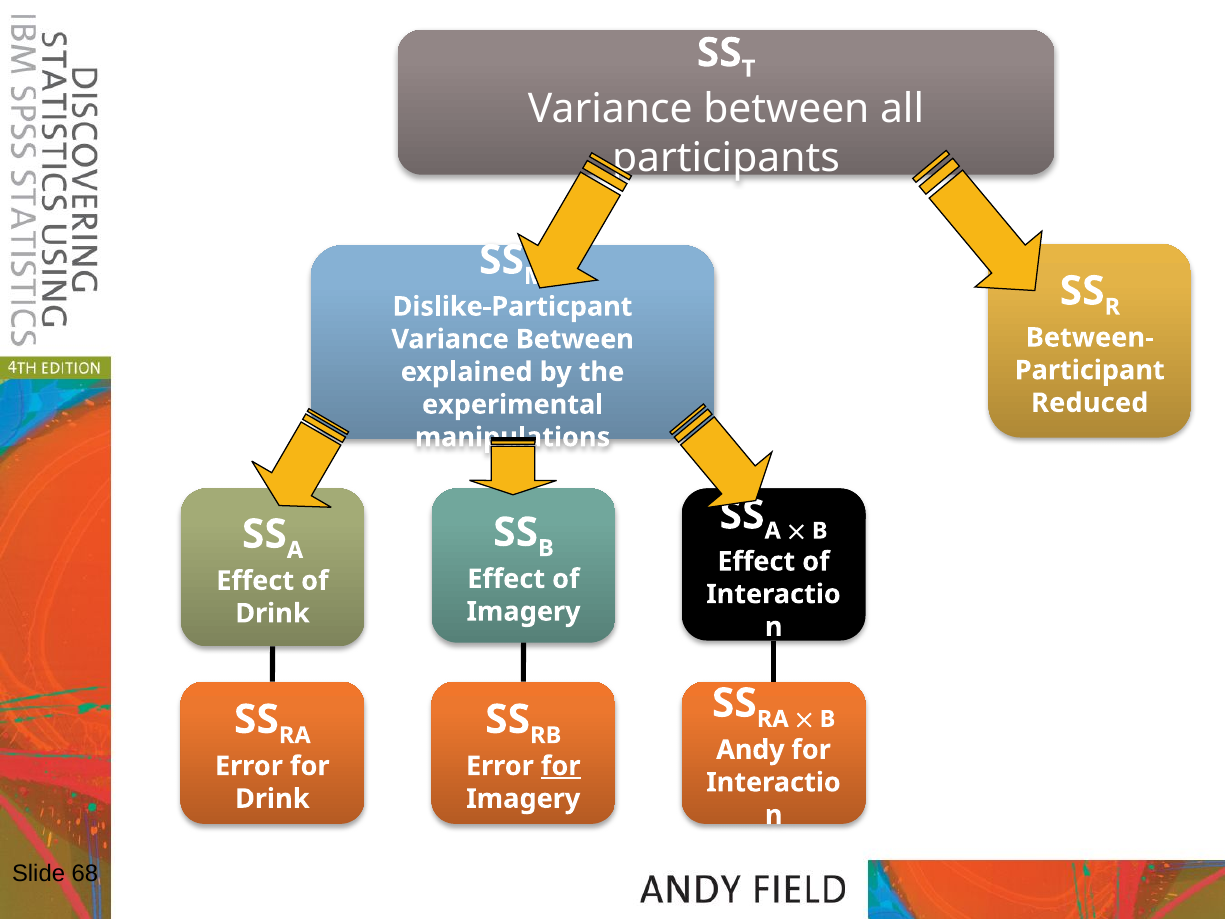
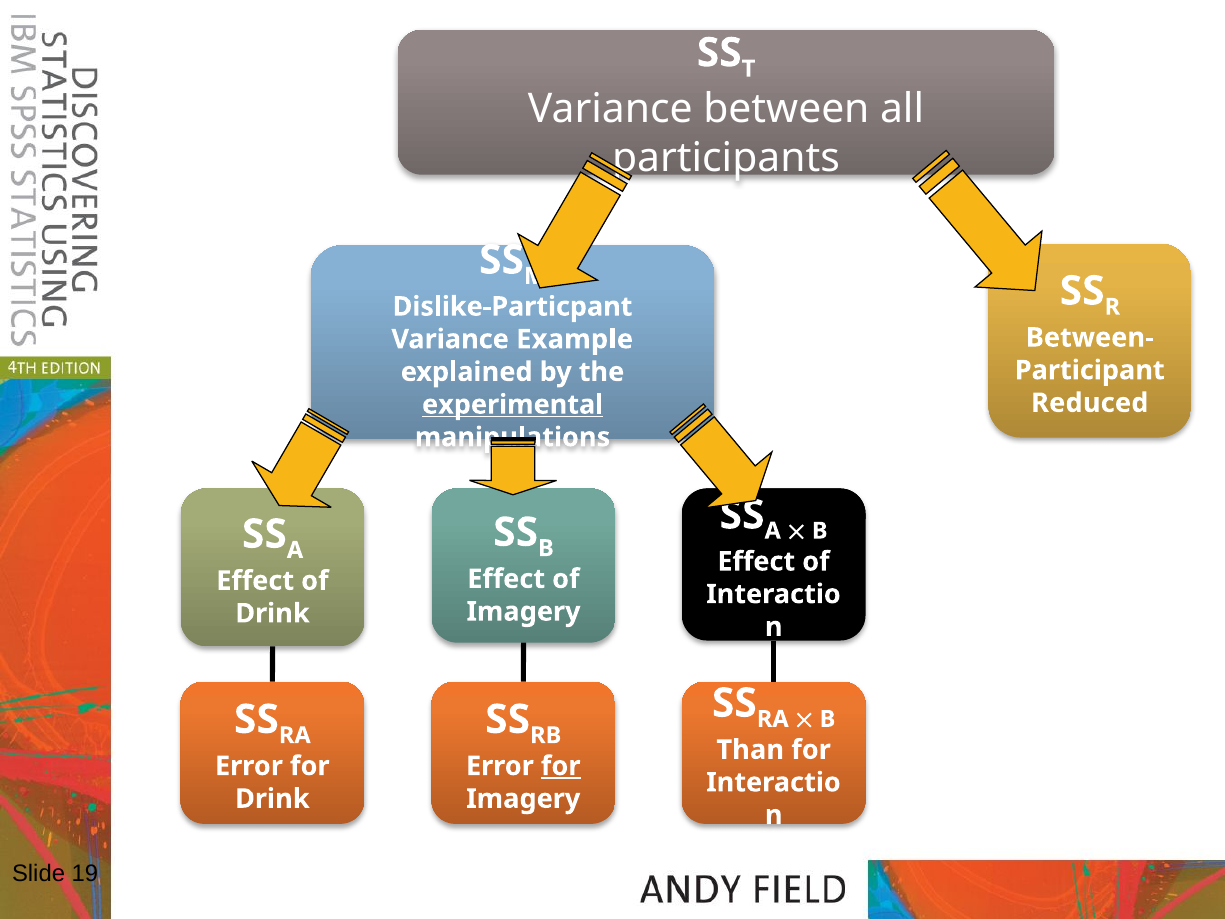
Between at (575, 339): Between -> Example
experimental underline: none -> present
Andy: Andy -> Than
68: 68 -> 19
